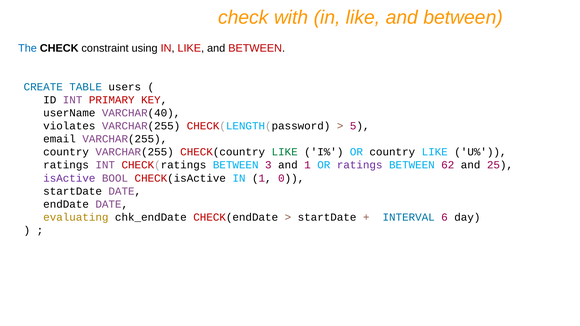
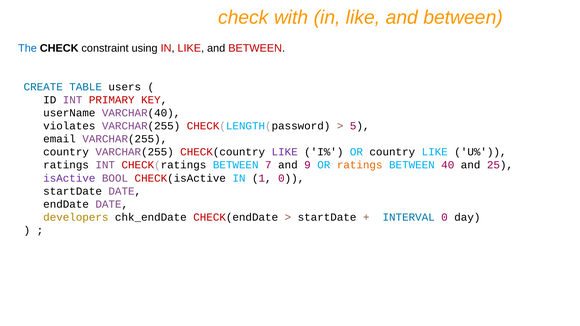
LIKE at (285, 152) colour: green -> purple
3: 3 -> 7
and 1: 1 -> 9
ratings at (360, 165) colour: purple -> orange
62: 62 -> 40
evaluating: evaluating -> developers
INTERVAL 6: 6 -> 0
